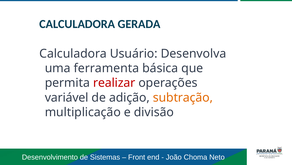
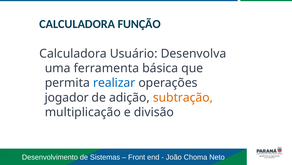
GERADA: GERADA -> FUNÇÃO
realizar colour: red -> blue
variável: variável -> jogador
